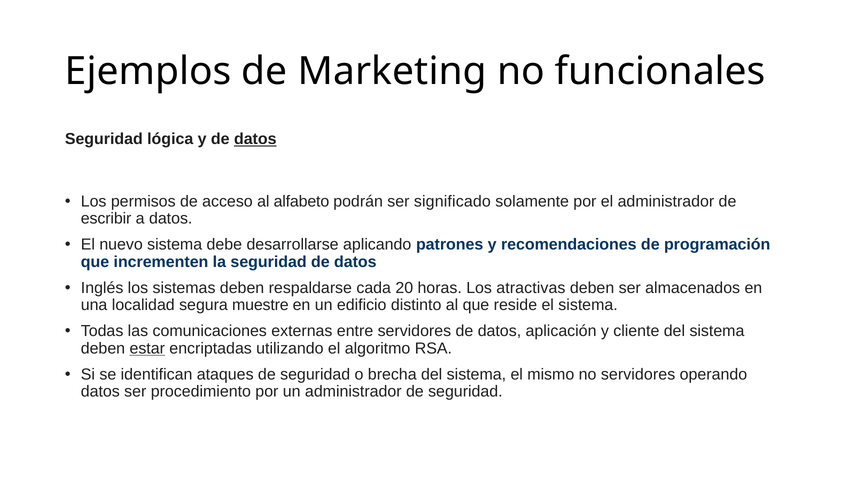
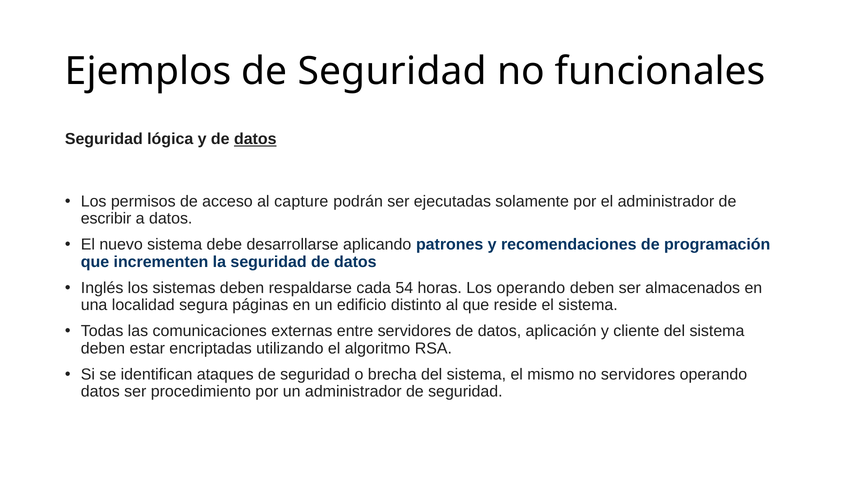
Ejemplos de Marketing: Marketing -> Seguridad
alfabeto: alfabeto -> capture
significado: significado -> ejecutadas
20: 20 -> 54
Los atractivas: atractivas -> operando
muestre: muestre -> páginas
estar underline: present -> none
